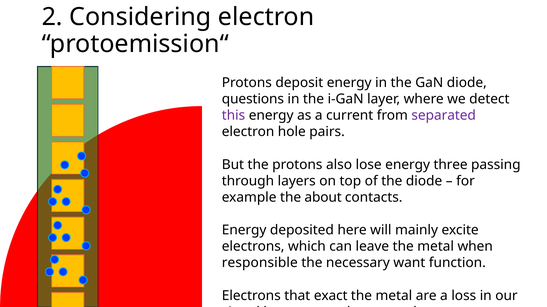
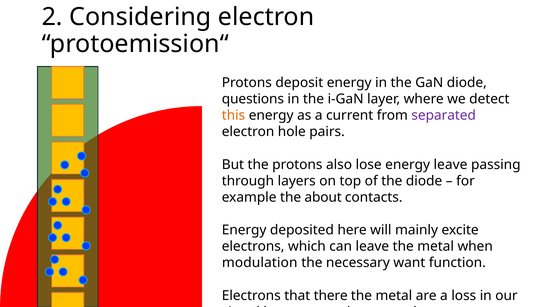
this colour: purple -> orange
energy three: three -> leave
responsible: responsible -> modulation
exact: exact -> there
